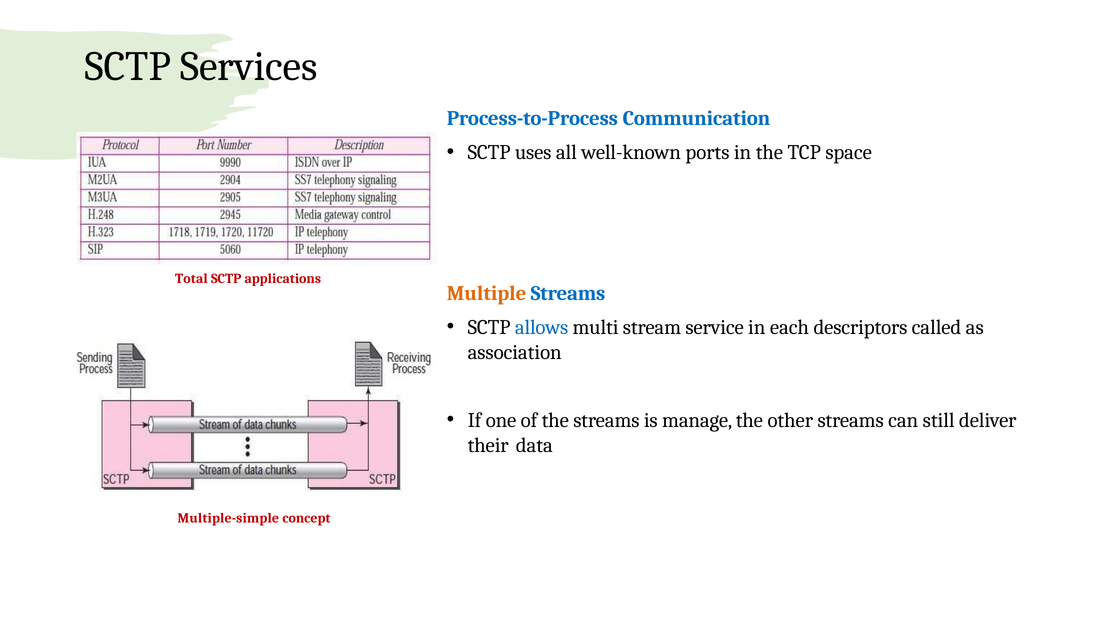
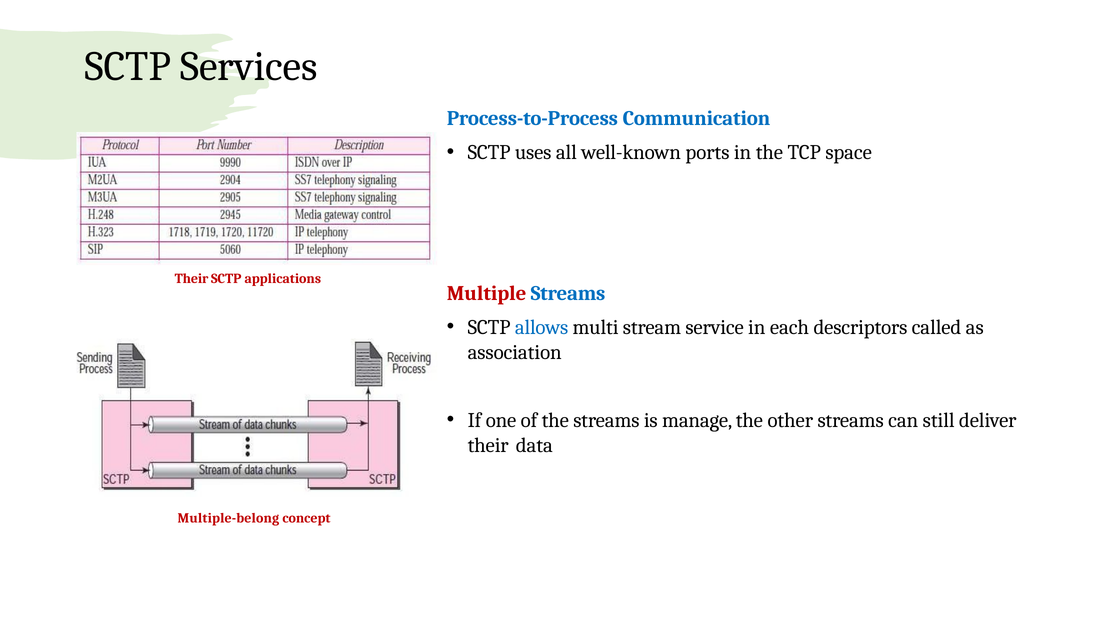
Total at (191, 279): Total -> Their
Multiple colour: orange -> red
Multiple-simple: Multiple-simple -> Multiple-belong
